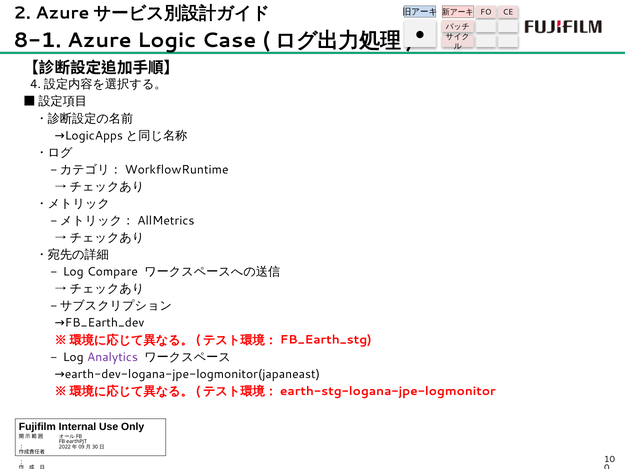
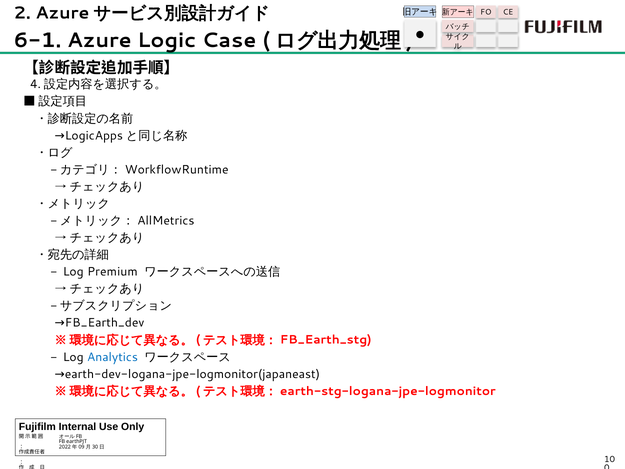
8-1: 8-1 -> 6-1
Compare: Compare -> Premium
Analytics colour: purple -> blue
